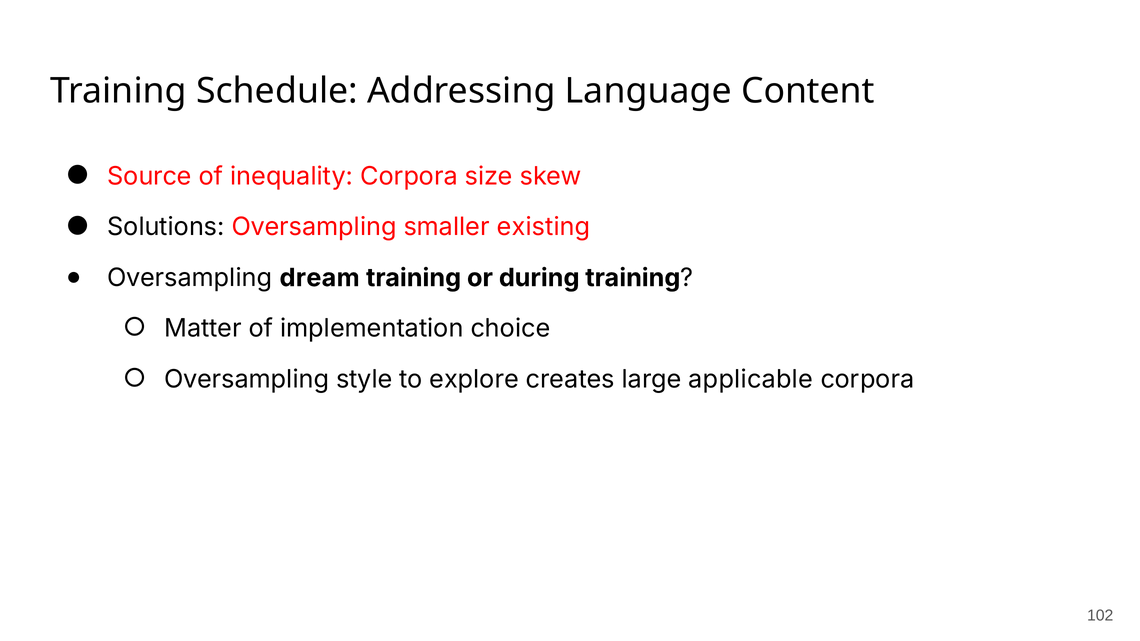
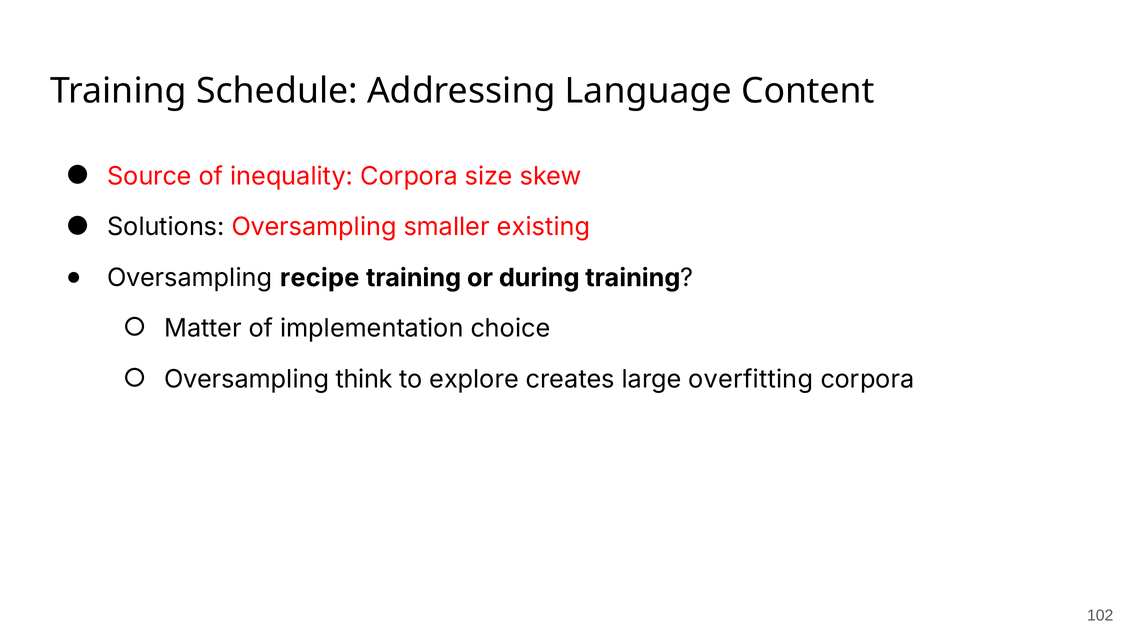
dream: dream -> recipe
style: style -> think
applicable: applicable -> overfitting
